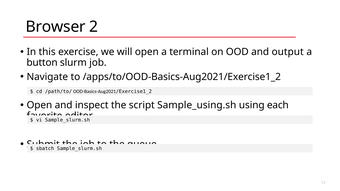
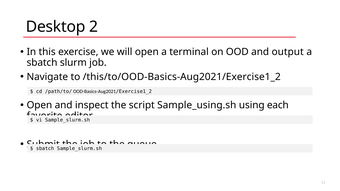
Browser: Browser -> Desktop
button at (42, 63): button -> sbatch
/apps/to/OOD-Basics-Aug2021/Exercise1_2: /apps/to/OOD-Basics-Aug2021/Exercise1_2 -> /this/to/OOD-Basics-Aug2021/Exercise1_2
